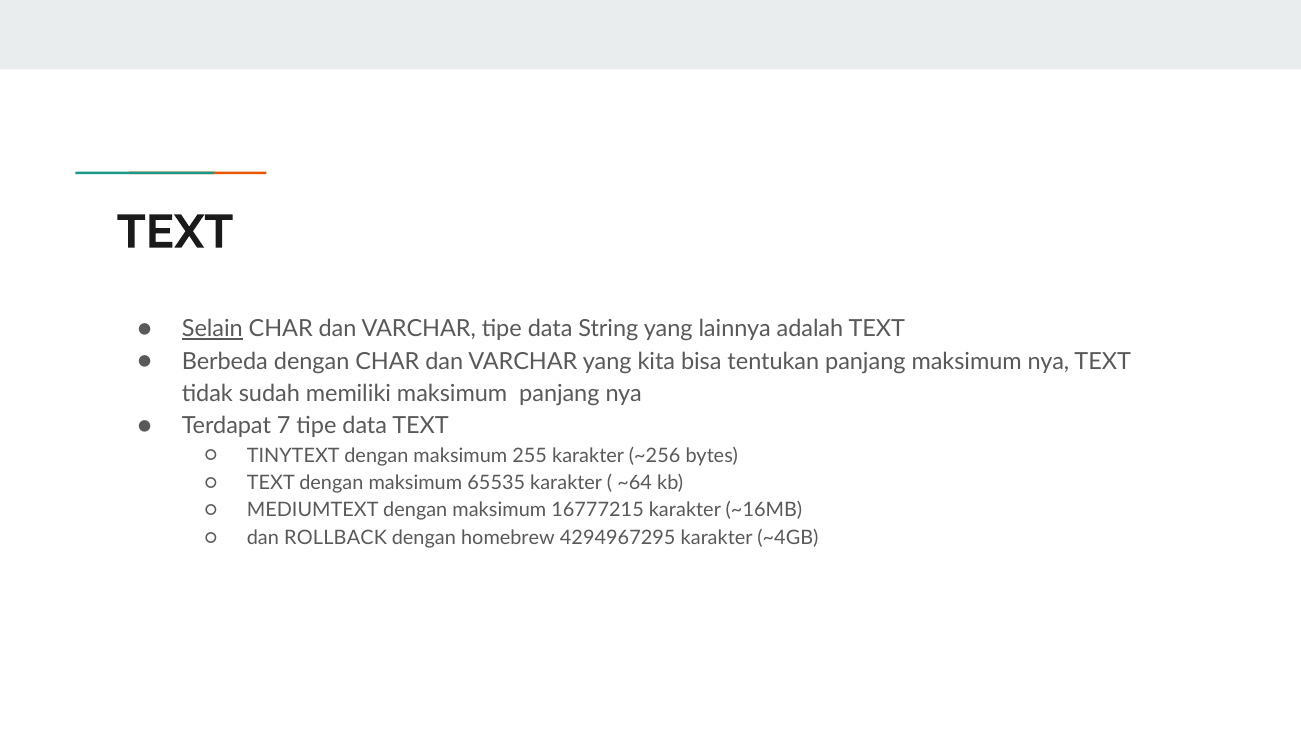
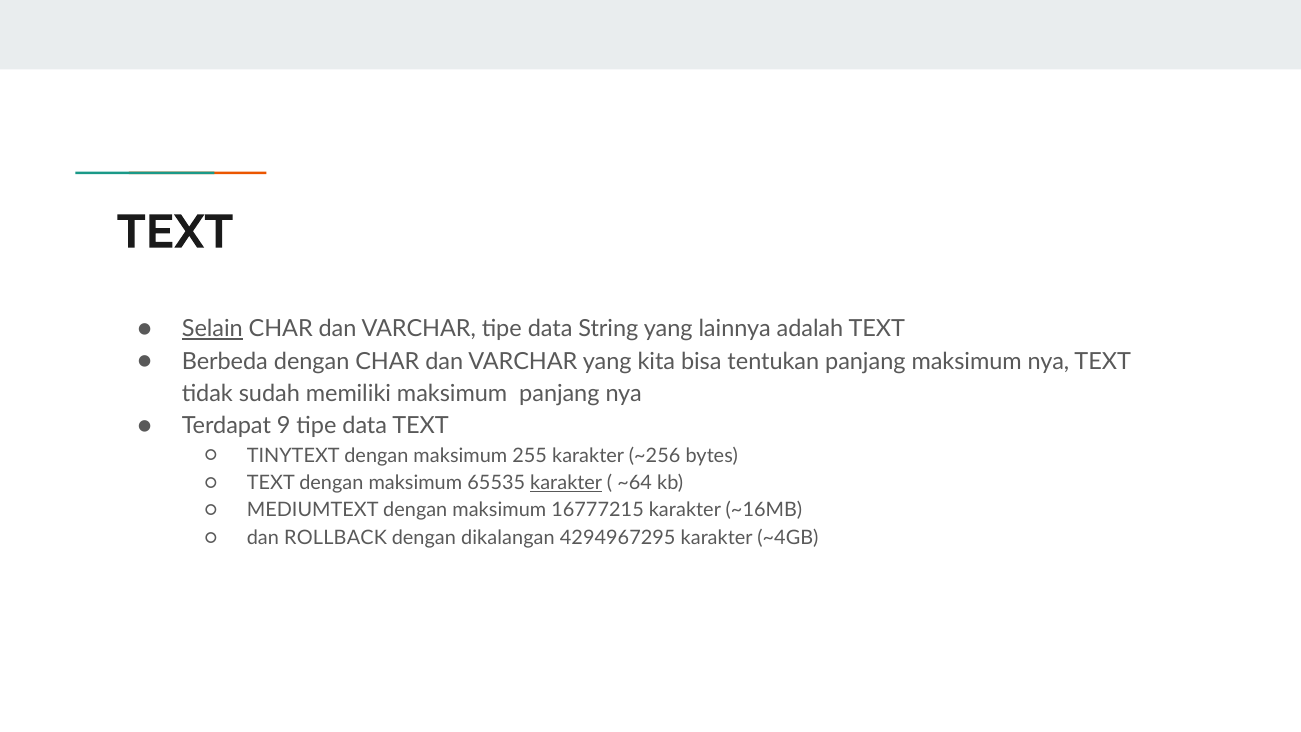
7: 7 -> 9
karakter at (566, 483) underline: none -> present
homebrew: homebrew -> dikalangan
